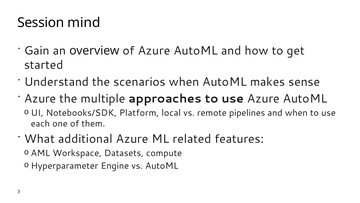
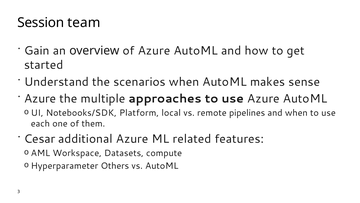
mind: mind -> team
What: What -> Cesar
Engine: Engine -> Others
